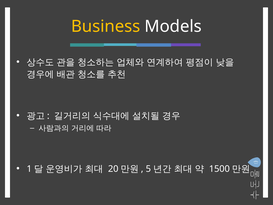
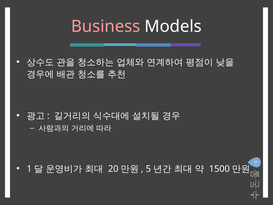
Business colour: yellow -> pink
